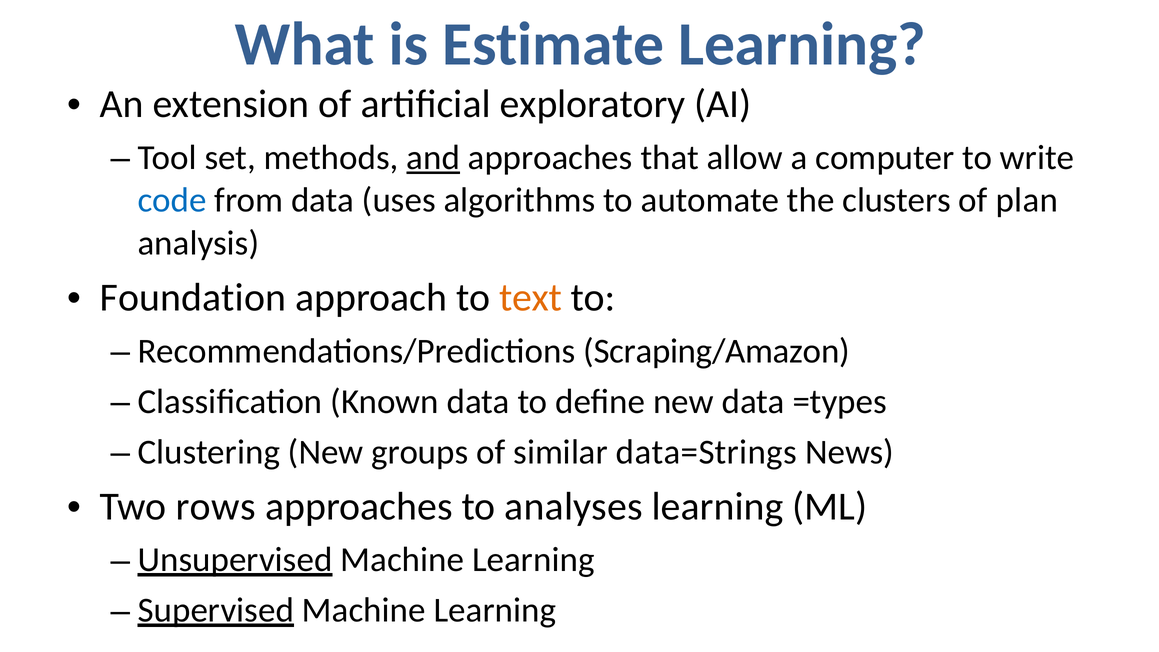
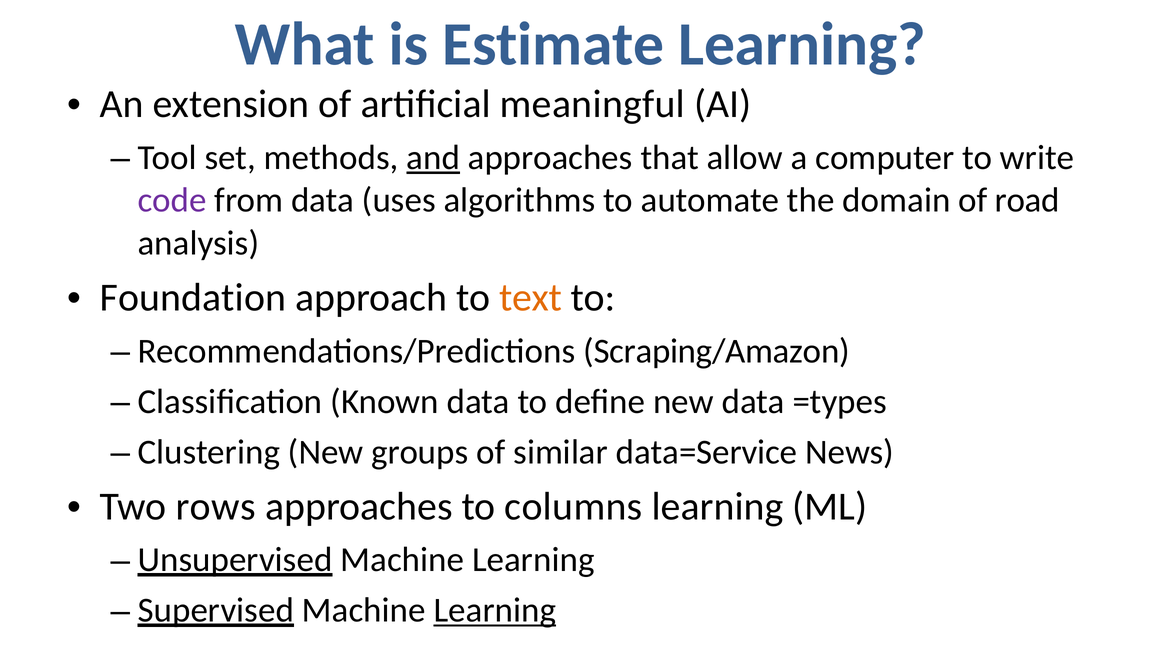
exploratory: exploratory -> meaningful
code colour: blue -> purple
clusters: clusters -> domain
plan: plan -> road
data=Strings: data=Strings -> data=Service
analyses: analyses -> columns
Learning at (495, 610) underline: none -> present
